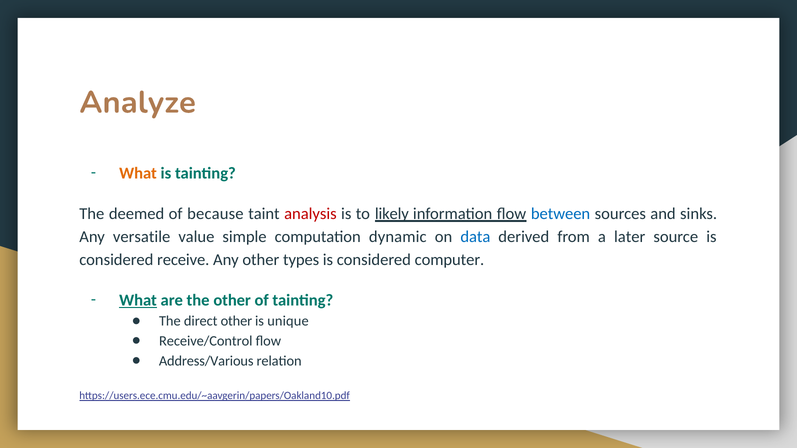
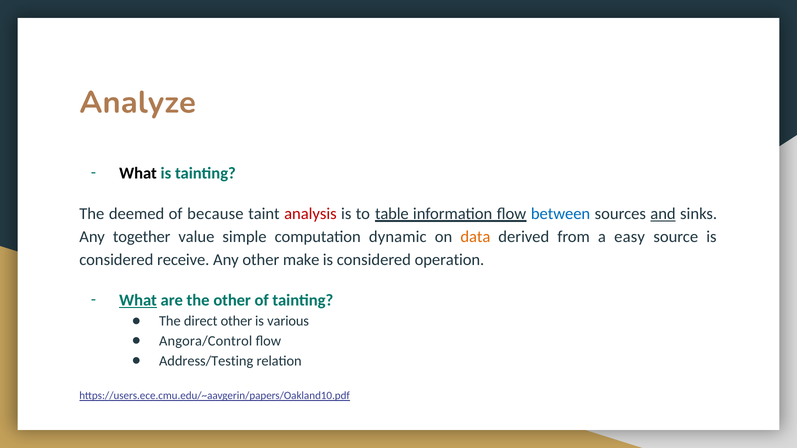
What at (138, 173) colour: orange -> black
likely: likely -> table
and underline: none -> present
versatile: versatile -> together
data colour: blue -> orange
later: later -> easy
types: types -> make
computer: computer -> operation
unique: unique -> various
Receive/Control: Receive/Control -> Angora/Control
Address/Various: Address/Various -> Address/Testing
